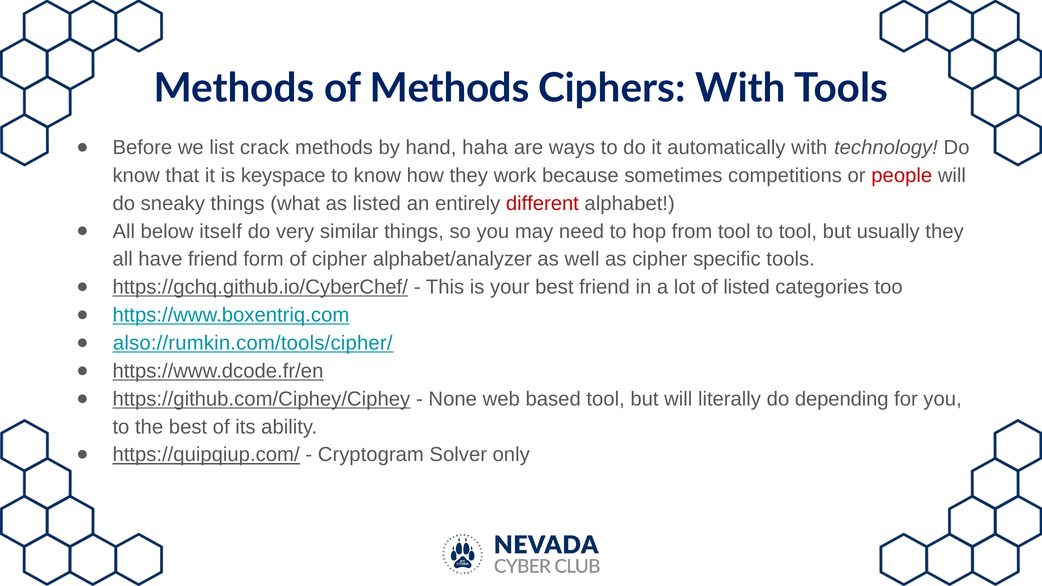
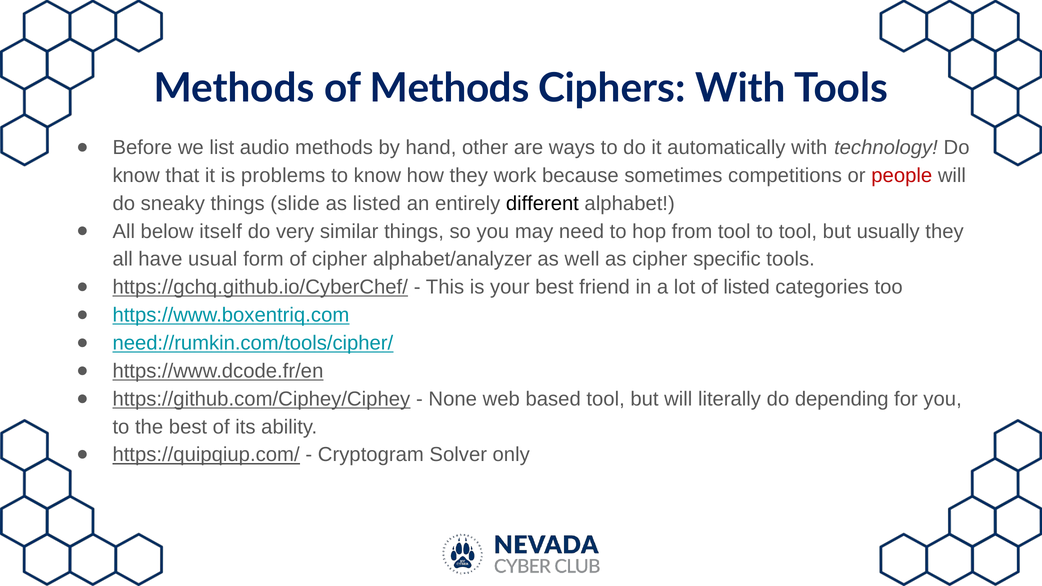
crack: crack -> audio
haha: haha -> other
keyspace: keyspace -> problems
what: what -> slide
different colour: red -> black
have friend: friend -> usual
also://rumkin.com/tools/cipher/: also://rumkin.com/tools/cipher/ -> need://rumkin.com/tools/cipher/
